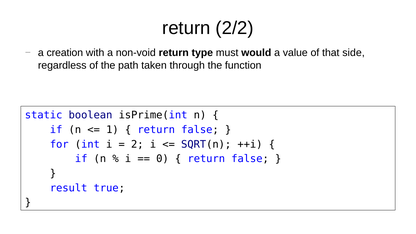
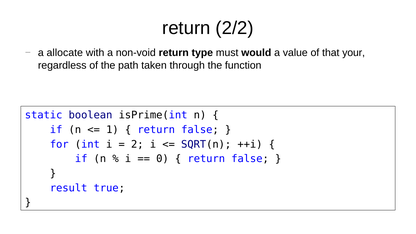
creation: creation -> allocate
side: side -> your
